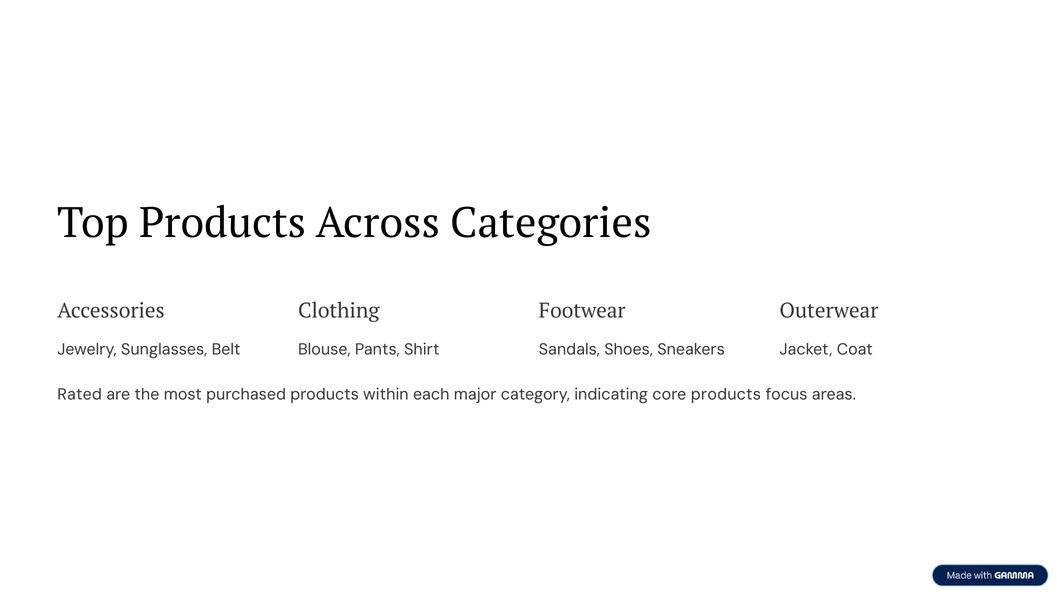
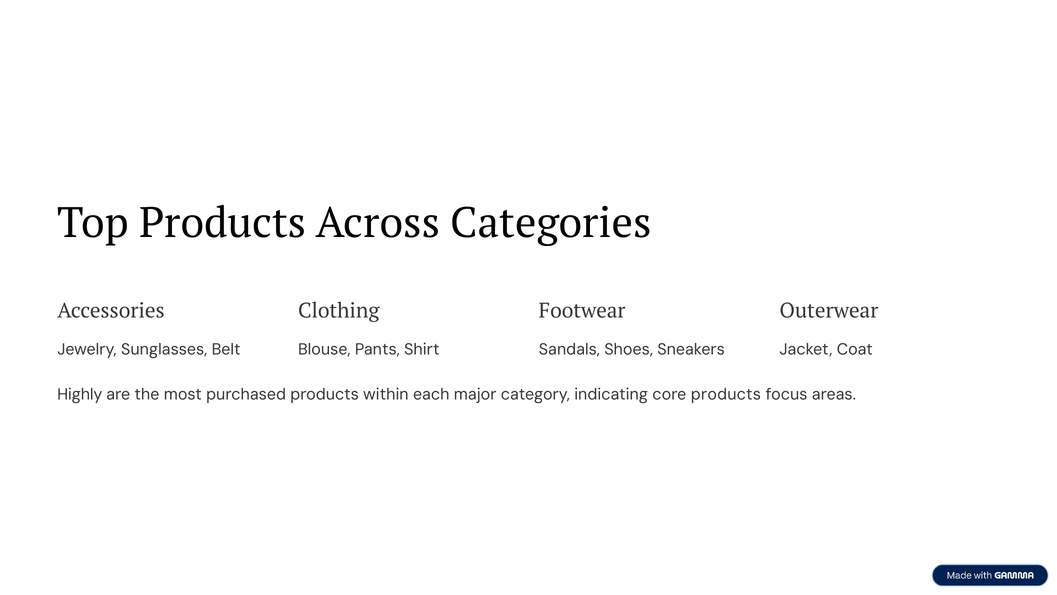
Rated: Rated -> Highly
